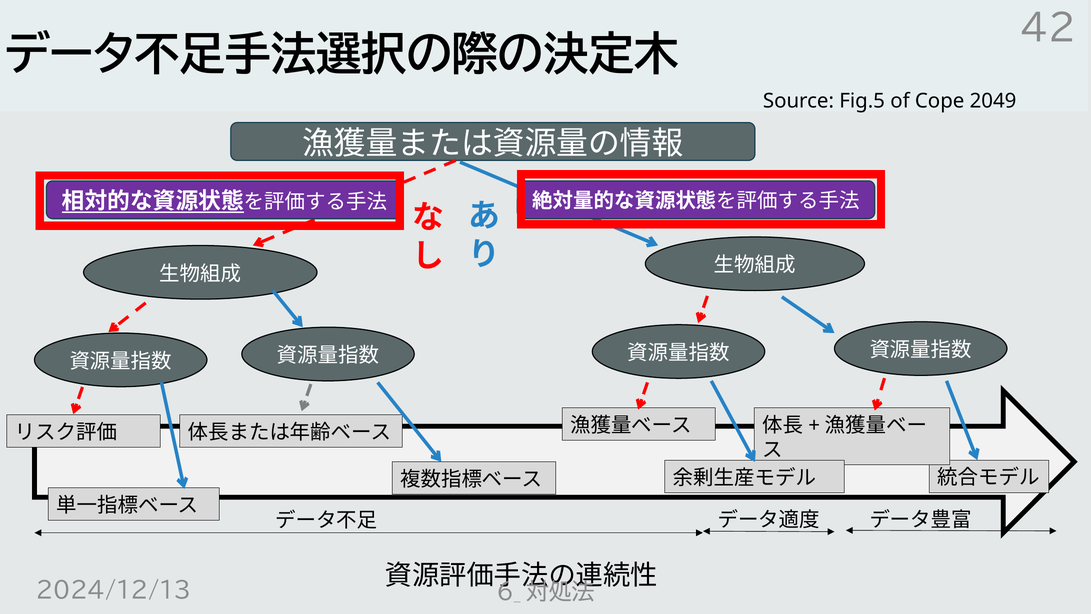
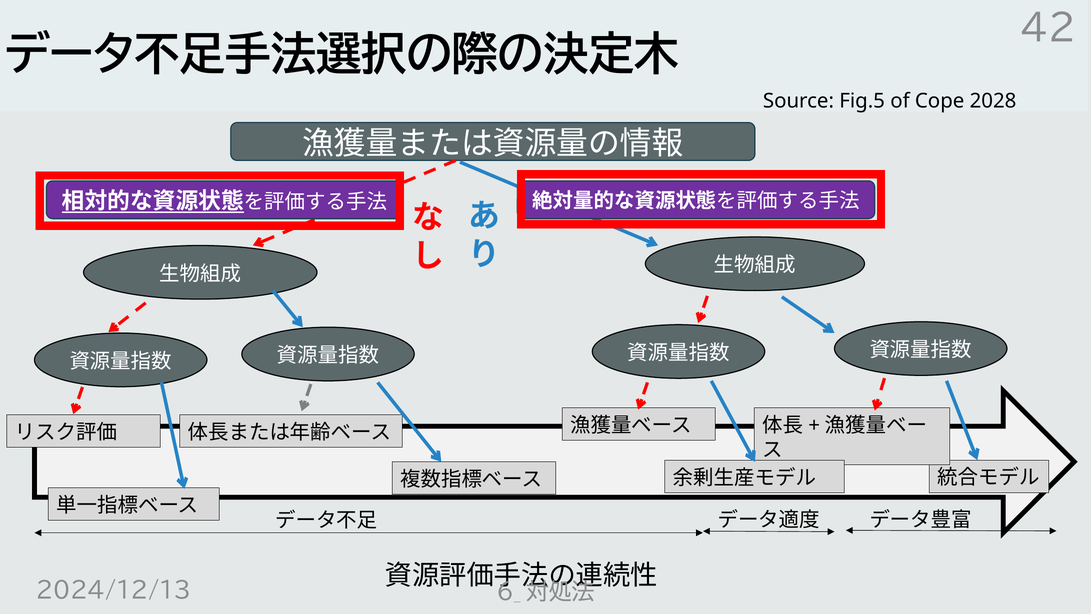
2049: 2049 -> 2028
